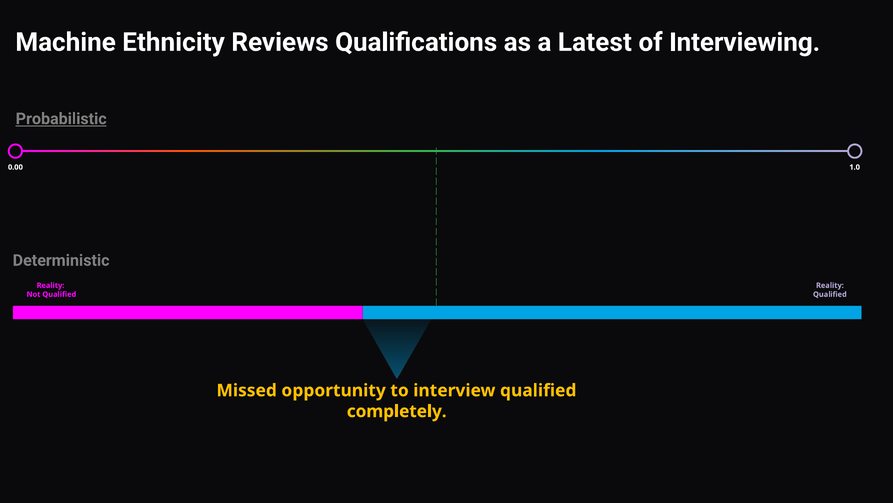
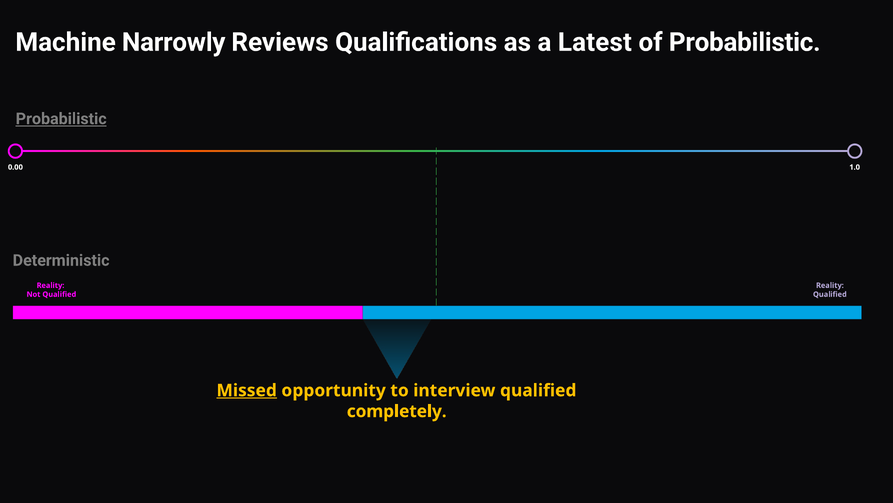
Ethnicity: Ethnicity -> Narrowly
of Interviewing: Interviewing -> Probabilistic
Missed underline: none -> present
